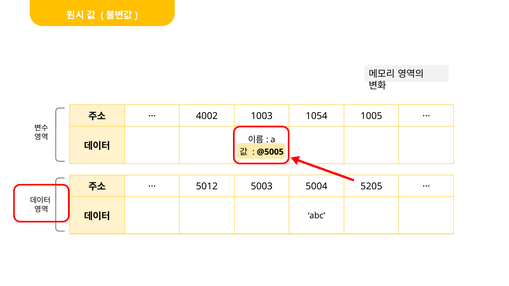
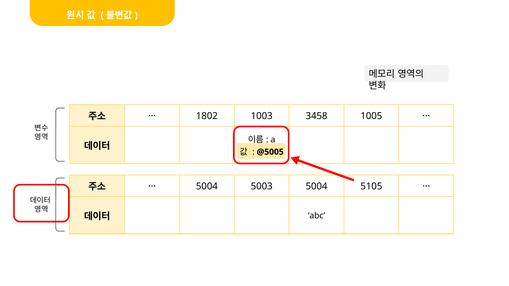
4002: 4002 -> 1802
1054: 1054 -> 3458
5012 at (207, 187): 5012 -> 5004
5205: 5205 -> 5105
